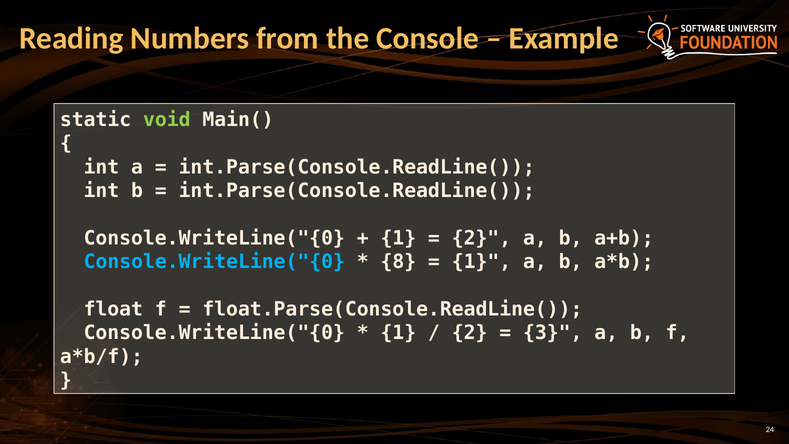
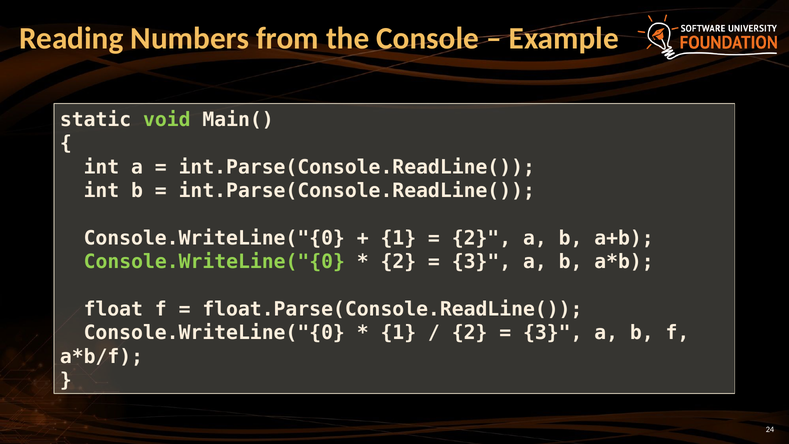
Console.WriteLine("{0 at (214, 262) colour: light blue -> light green
8 at (398, 262): 8 -> 2
1 at (481, 262): 1 -> 3
